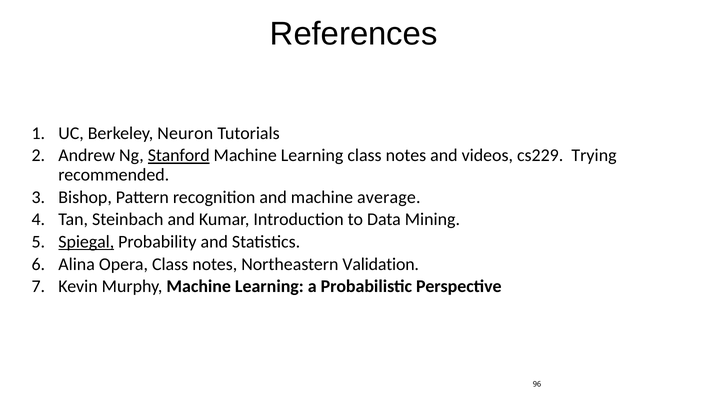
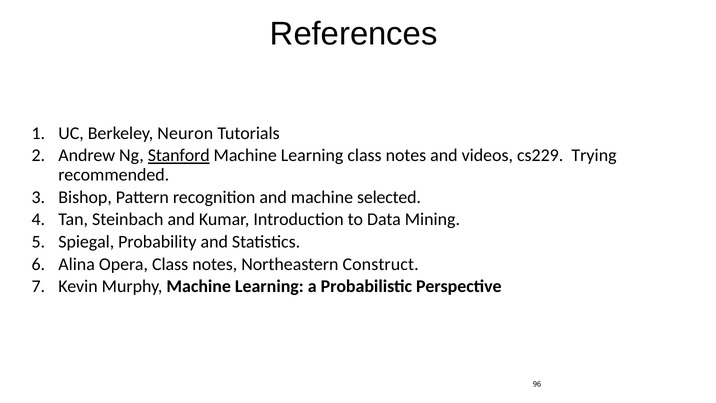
average: average -> selected
Spiegal underline: present -> none
Validation: Validation -> Construct
